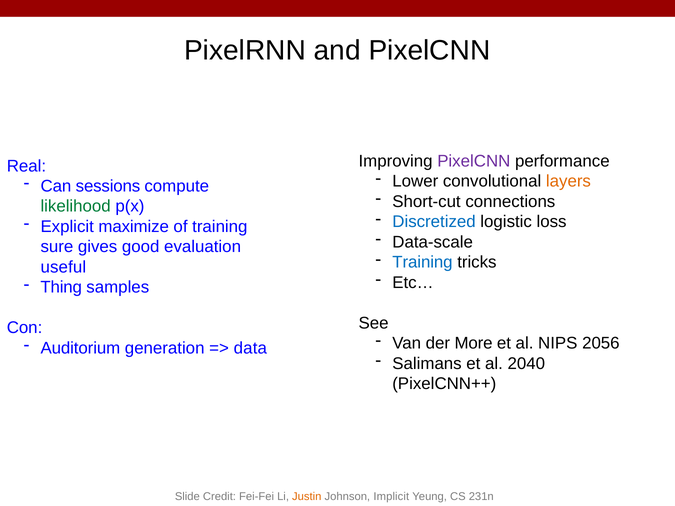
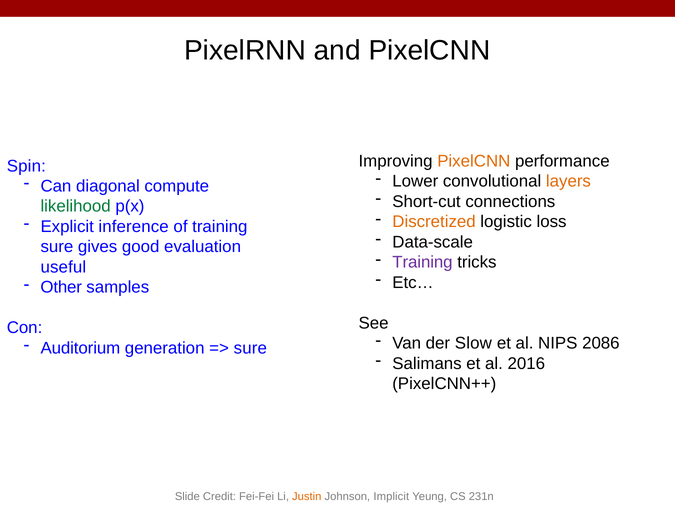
PixelCNN at (474, 161) colour: purple -> orange
Real: Real -> Spin
sessions: sessions -> diagonal
Discretized colour: blue -> orange
maximize: maximize -> inference
Training at (422, 262) colour: blue -> purple
Thing: Thing -> Other
More: More -> Slow
2056: 2056 -> 2086
data at (250, 348): data -> sure
2040: 2040 -> 2016
